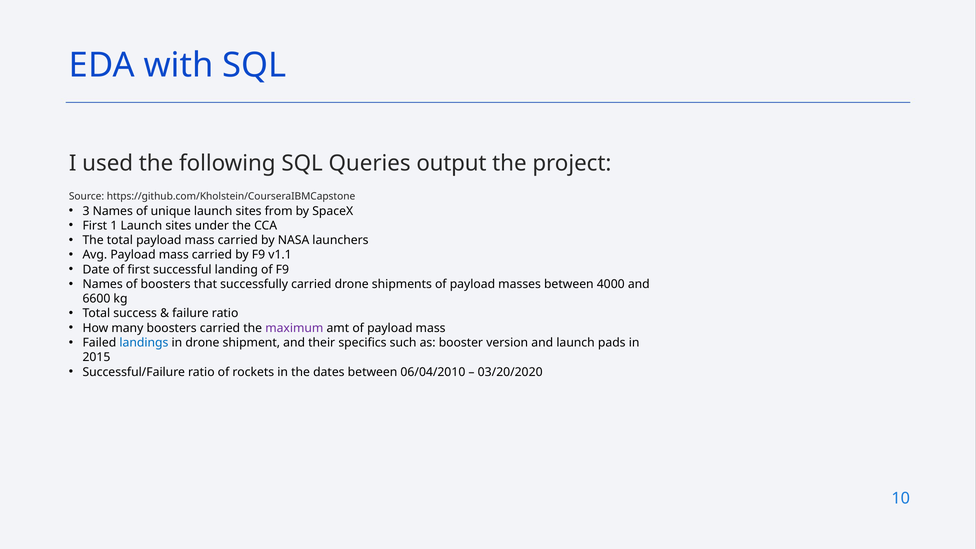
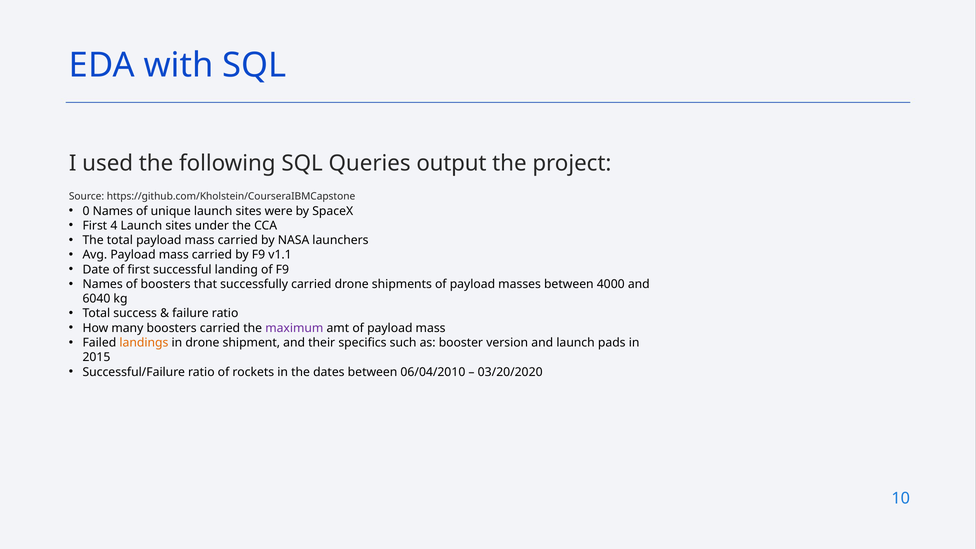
3: 3 -> 0
from: from -> were
1: 1 -> 4
6600: 6600 -> 6040
landings colour: blue -> orange
